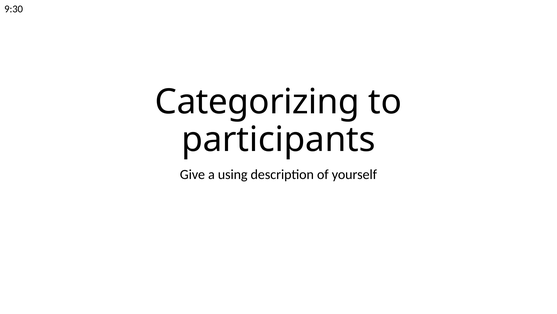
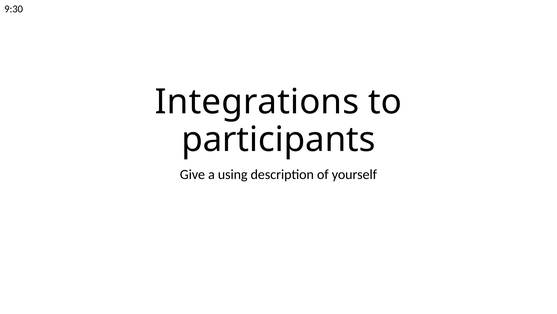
Categorizing: Categorizing -> Integrations
